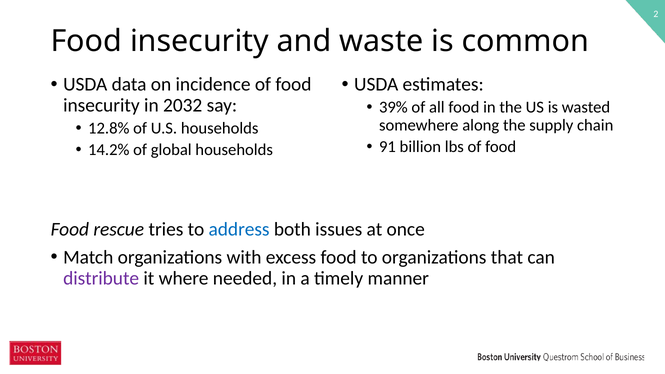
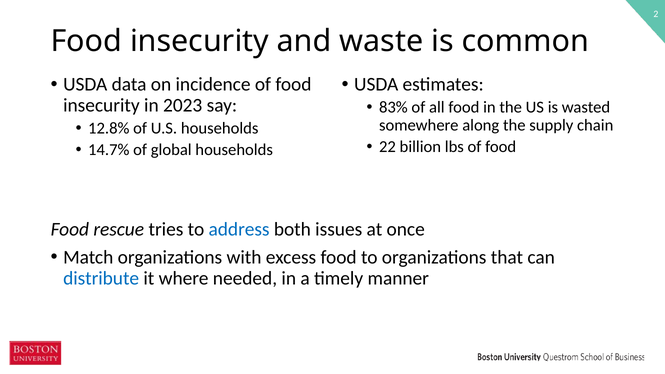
2032: 2032 -> 2023
39%: 39% -> 83%
91: 91 -> 22
14.2%: 14.2% -> 14.7%
distribute colour: purple -> blue
